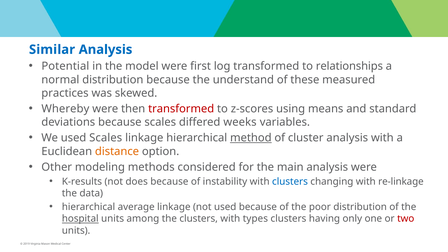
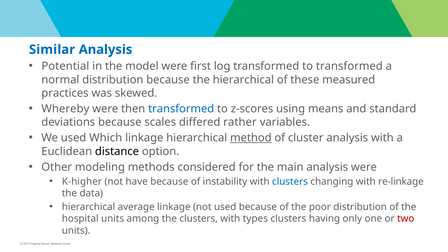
to relationships: relationships -> transformed
the understand: understand -> hierarchical
transformed at (181, 109) colour: red -> blue
weeks: weeks -> rather
used Scales: Scales -> Which
distance colour: orange -> black
K-results: K-results -> K-higher
does: does -> have
hospital underline: present -> none
